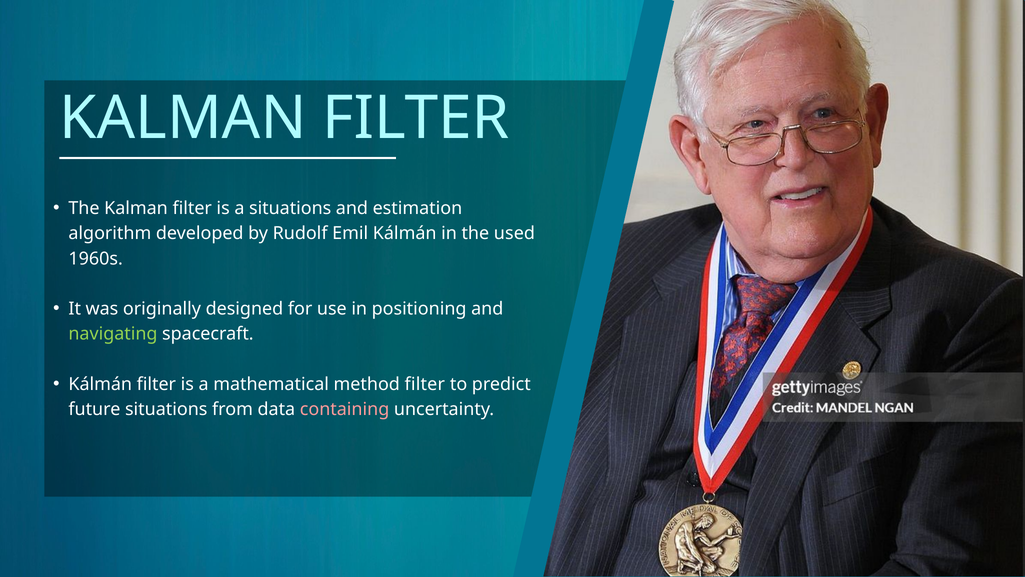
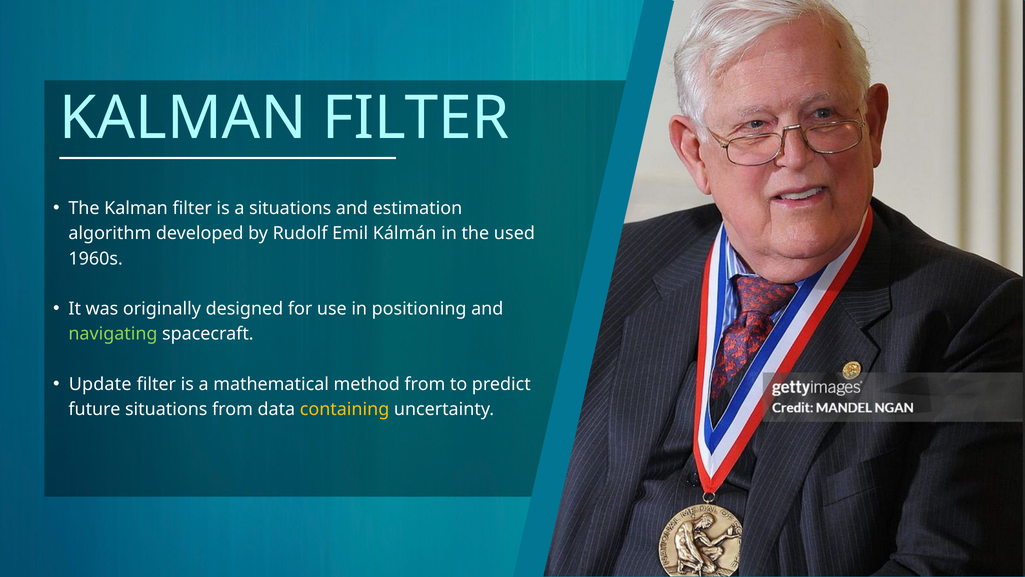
Kálmán at (100, 384): Kálmán -> Update
method filter: filter -> from
containing colour: pink -> yellow
